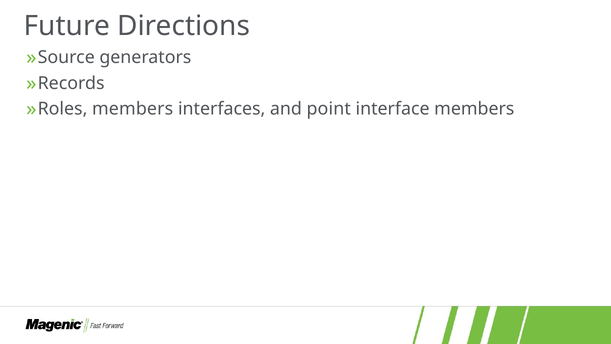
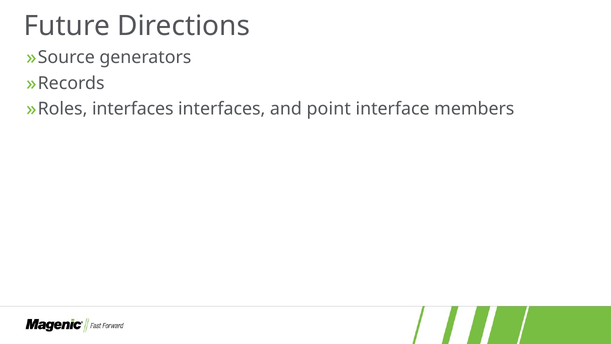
members at (133, 109): members -> interfaces
